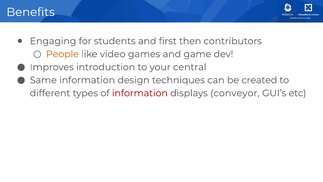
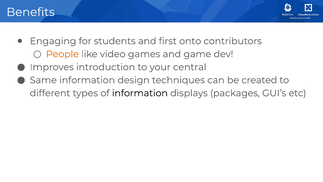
then: then -> onto
information at (140, 93) colour: red -> black
conveyor: conveyor -> packages
